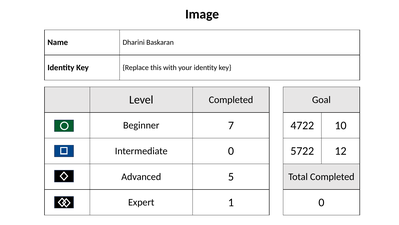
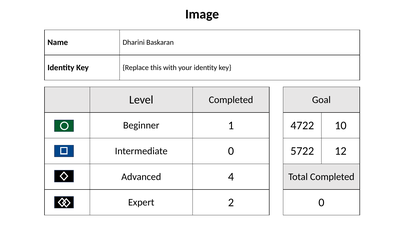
7: 7 -> 1
5: 5 -> 4
1: 1 -> 2
